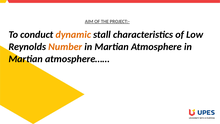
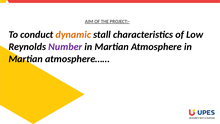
Number colour: orange -> purple
